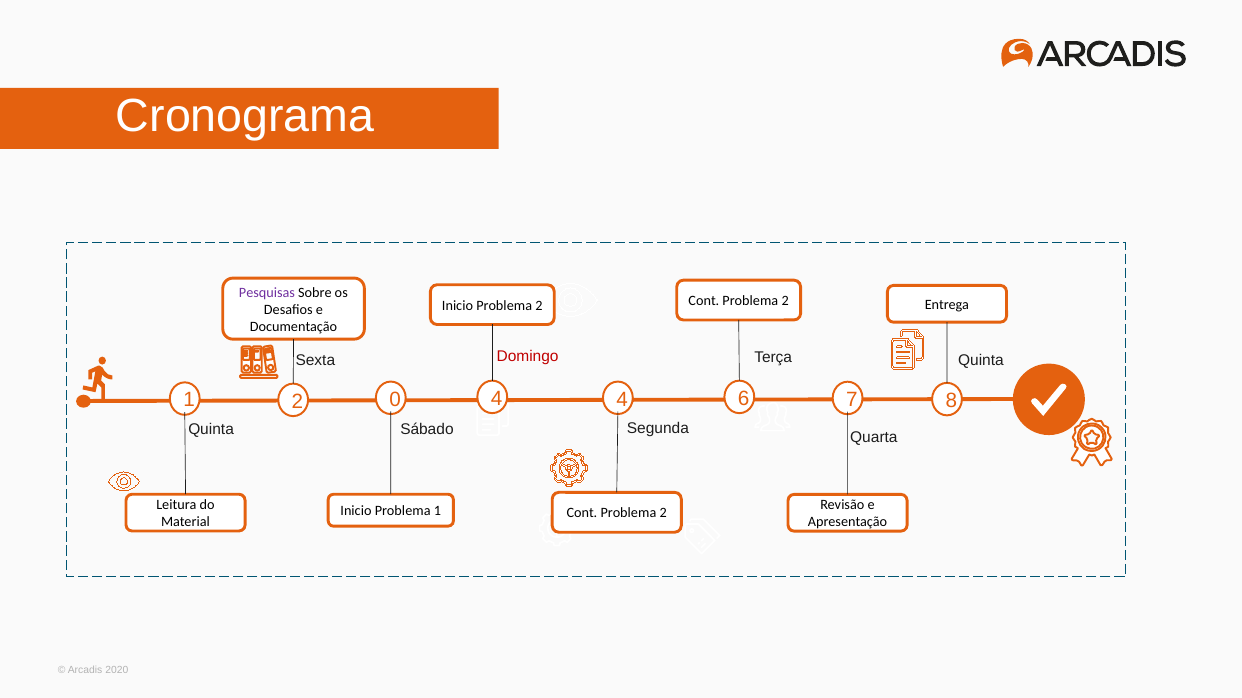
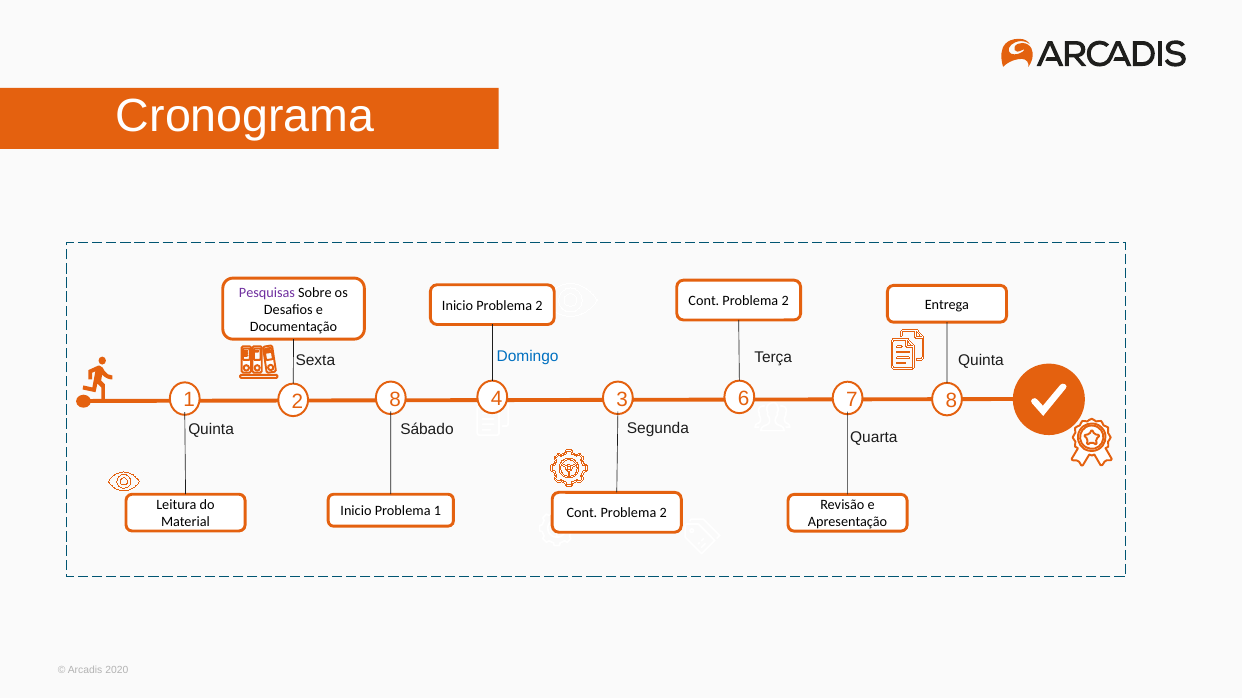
Domingo colour: red -> blue
2 0: 0 -> 8
4 4: 4 -> 3
